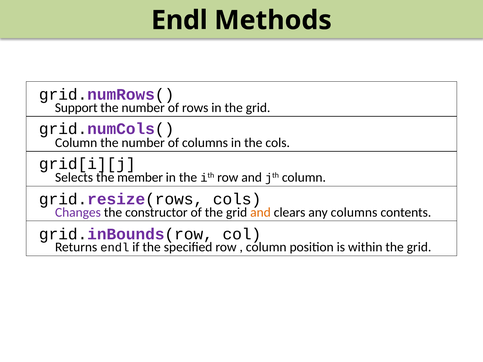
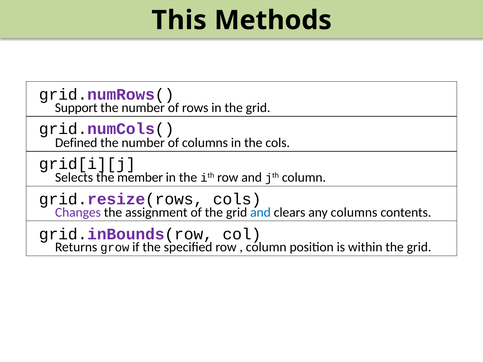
Endl at (179, 20): Endl -> This
Column at (76, 143): Column -> Defined
constructor: constructor -> assignment
and at (260, 212) colour: orange -> blue
Returns endl: endl -> grow
